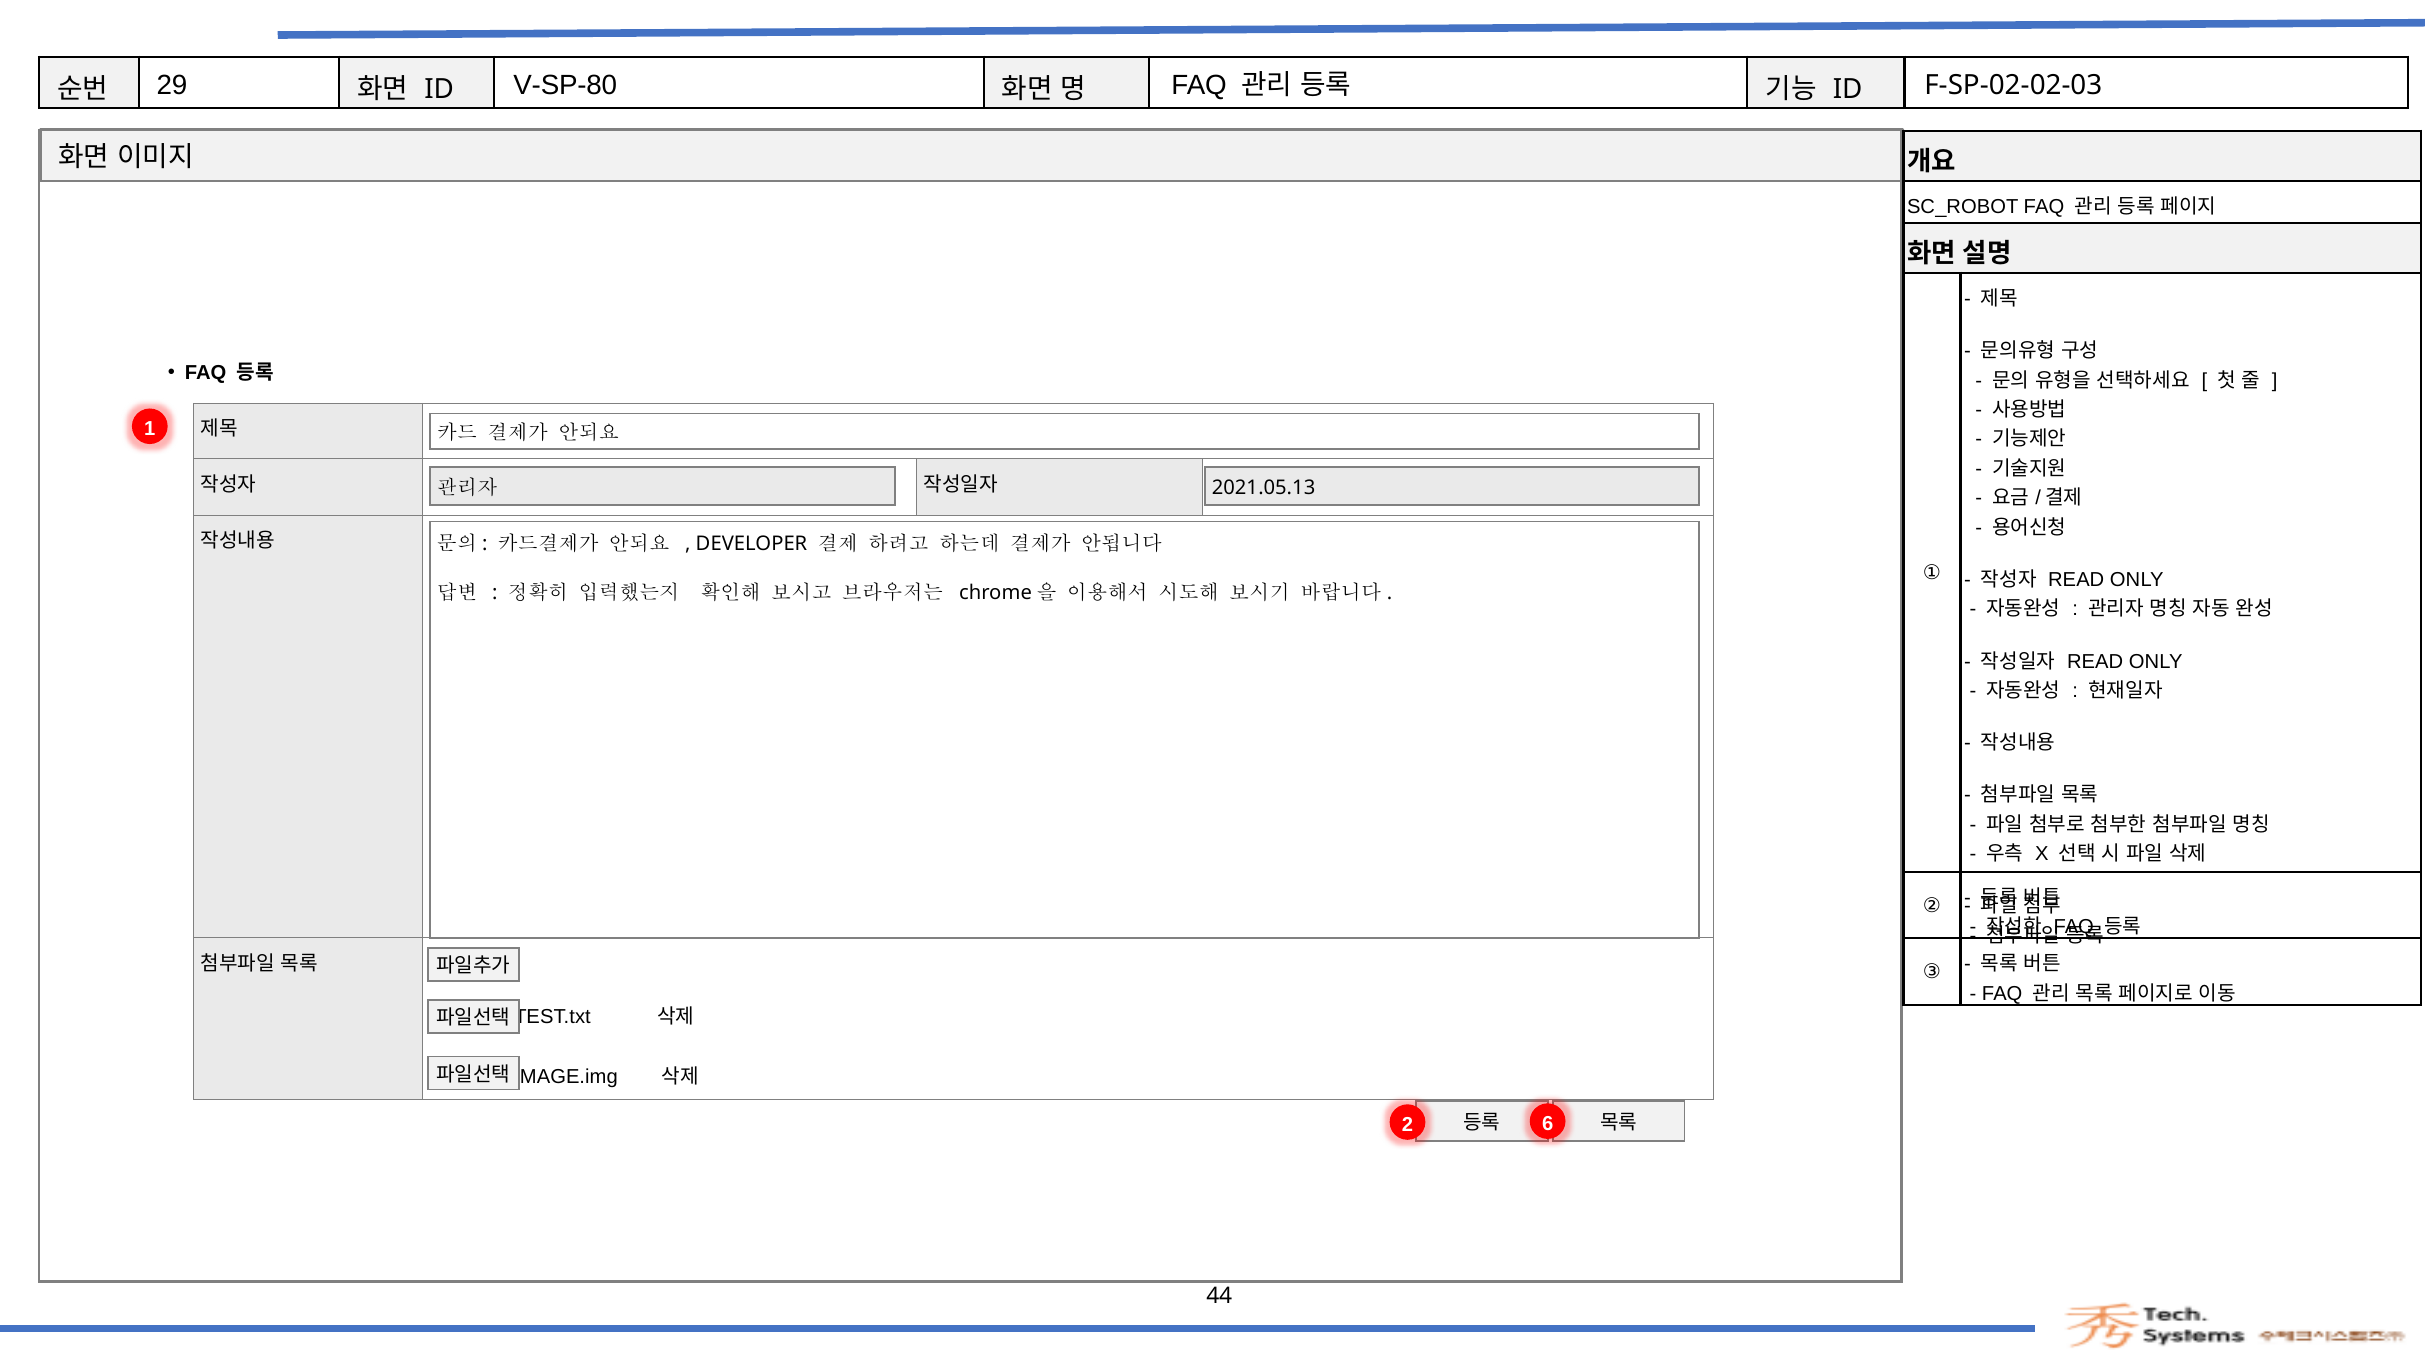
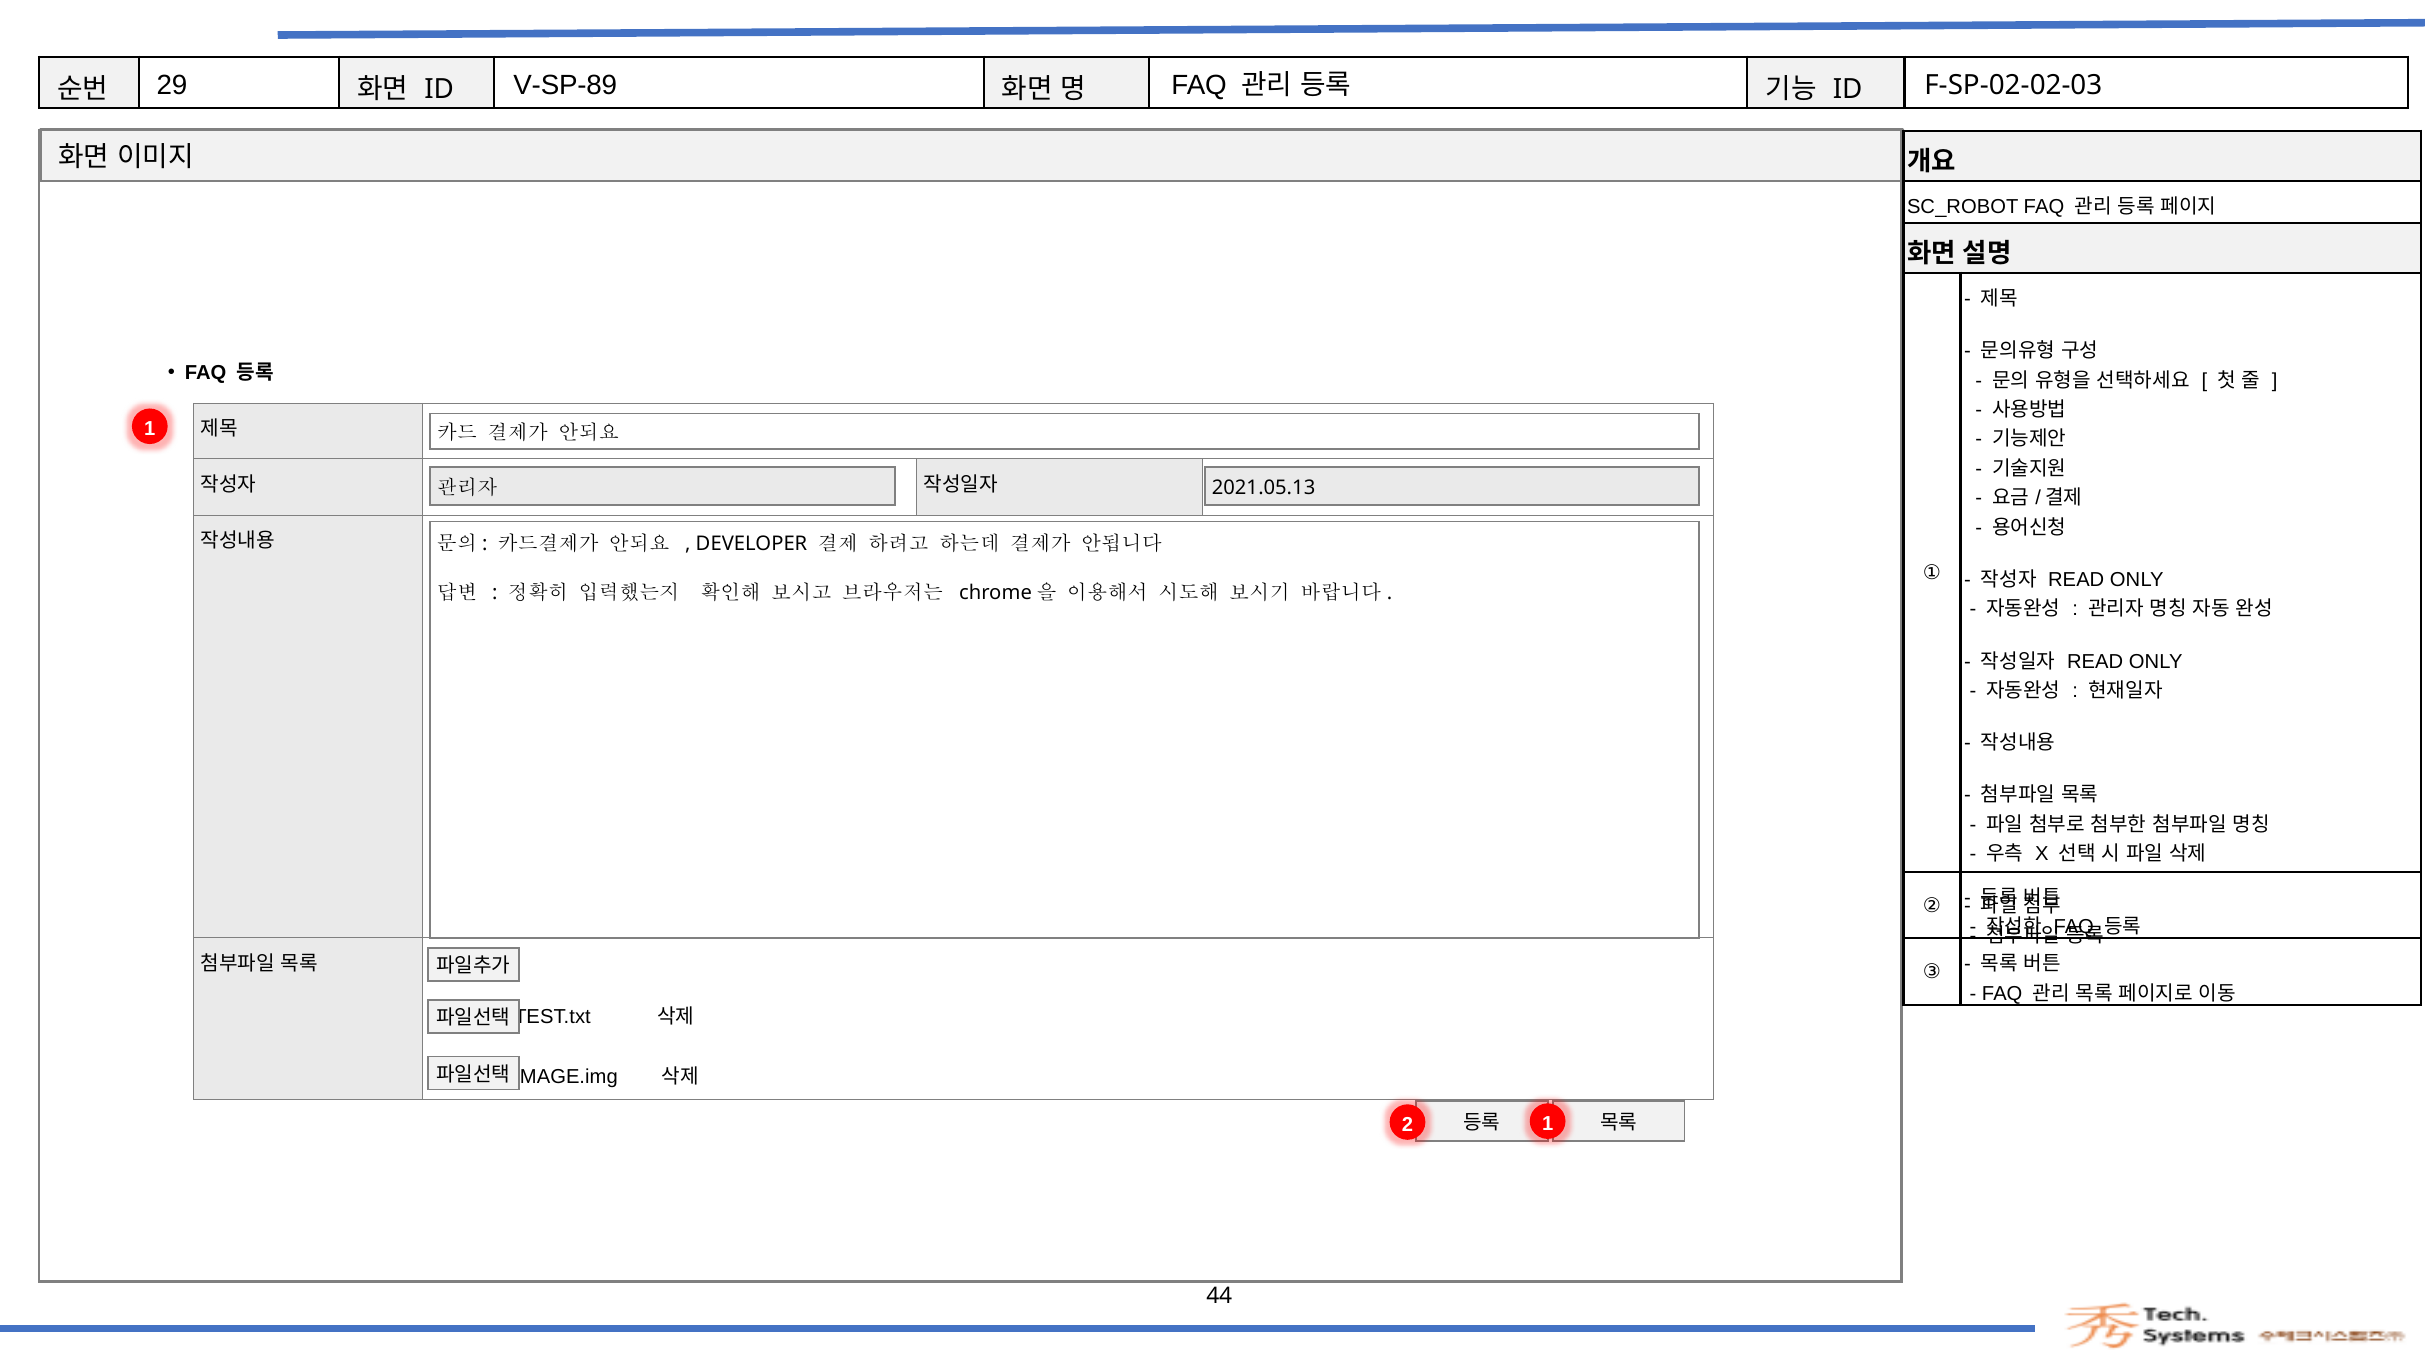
V-SP-80: V-SP-80 -> V-SP-89
2 6: 6 -> 1
